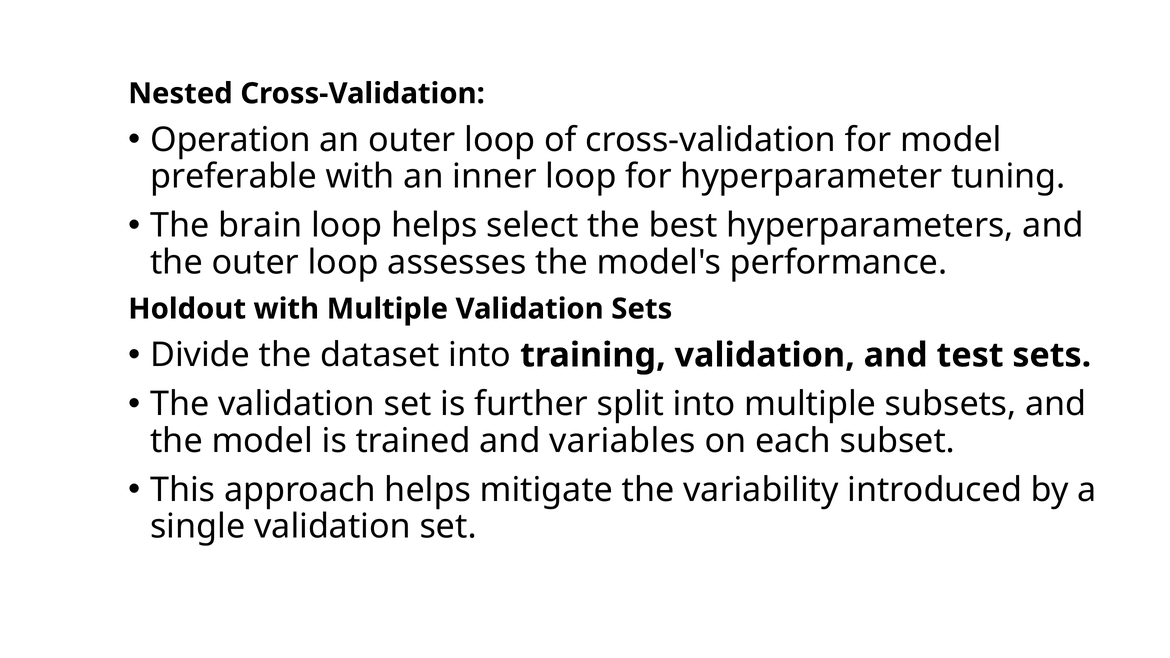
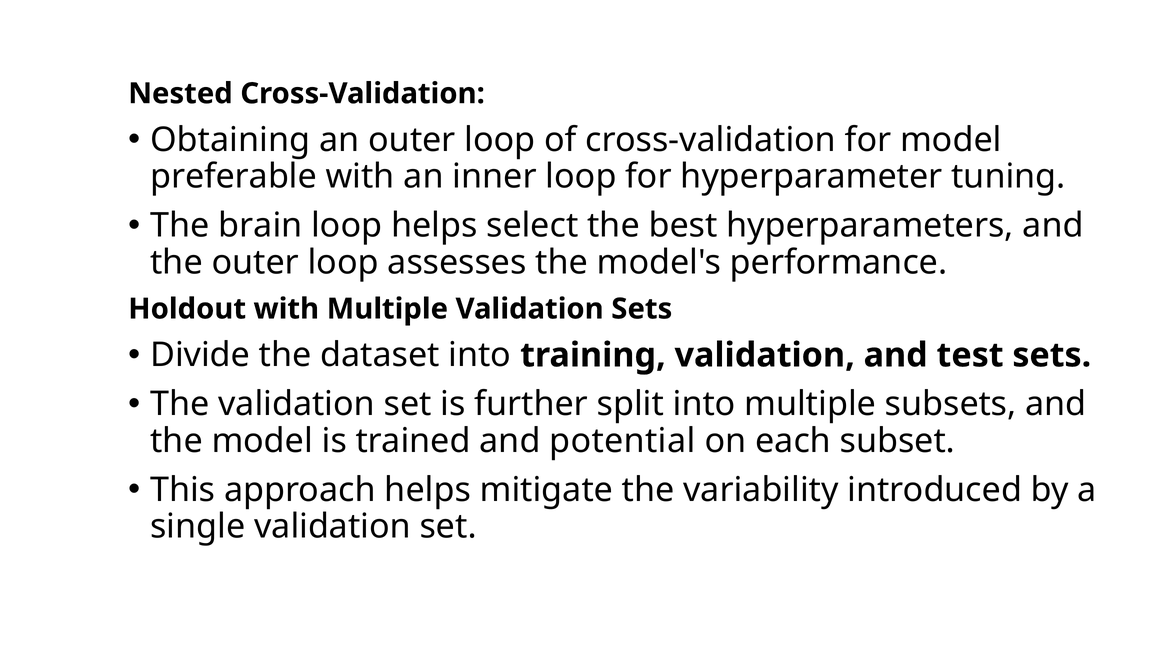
Operation: Operation -> Obtaining
variables: variables -> potential
